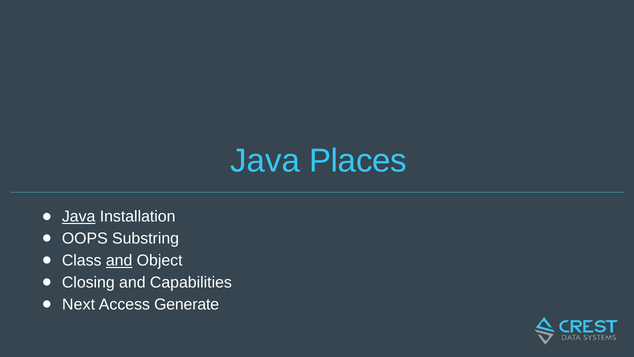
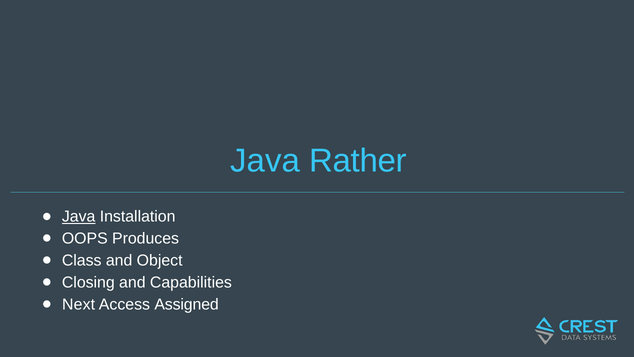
Places: Places -> Rather
Substring: Substring -> Produces
and at (119, 260) underline: present -> none
Generate: Generate -> Assigned
